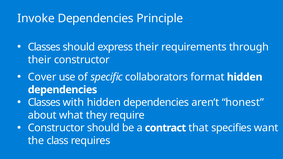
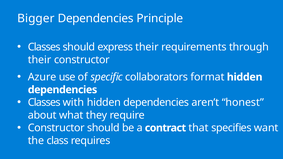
Invoke: Invoke -> Bigger
Cover: Cover -> Azure
